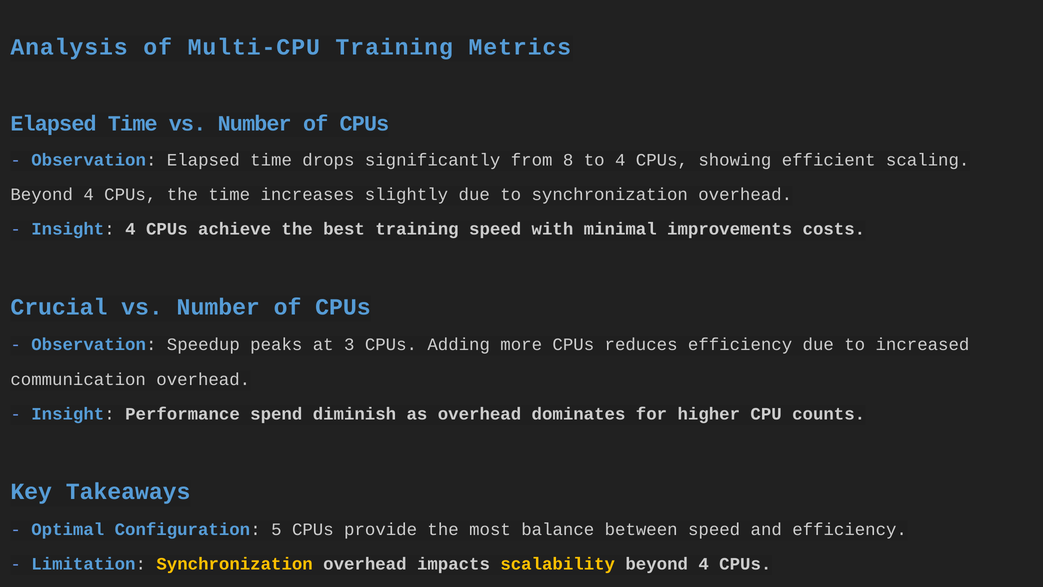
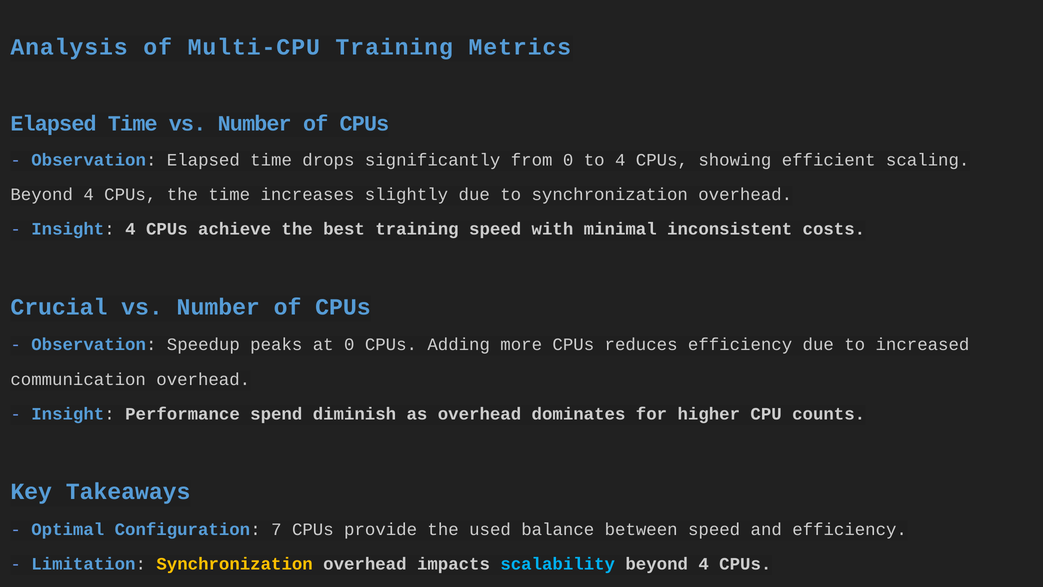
from 8: 8 -> 0
improvements: improvements -> inconsistent
at 3: 3 -> 0
5: 5 -> 7
most: most -> used
scalability colour: yellow -> light blue
